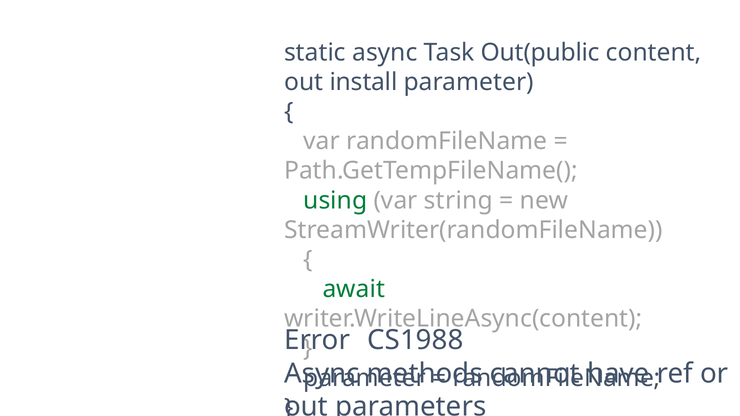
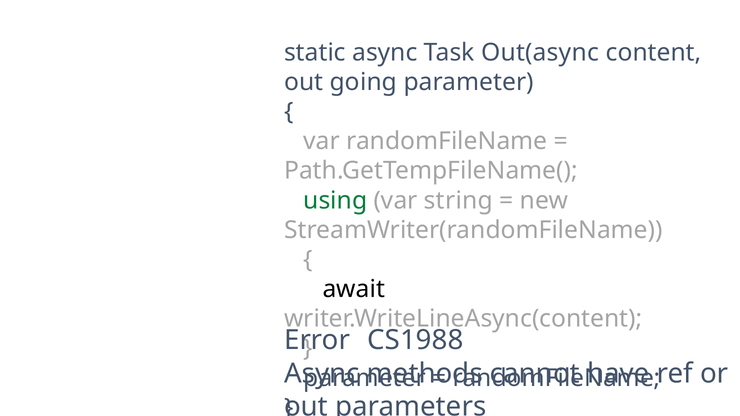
Out(public: Out(public -> Out(async
install: install -> going
await colour: green -> black
